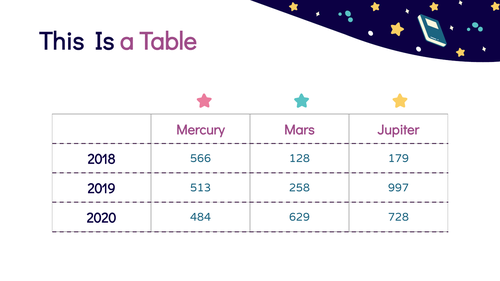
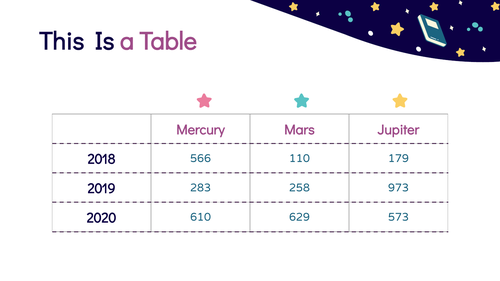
128: 128 -> 110
513: 513 -> 283
997: 997 -> 973
484: 484 -> 610
728: 728 -> 573
